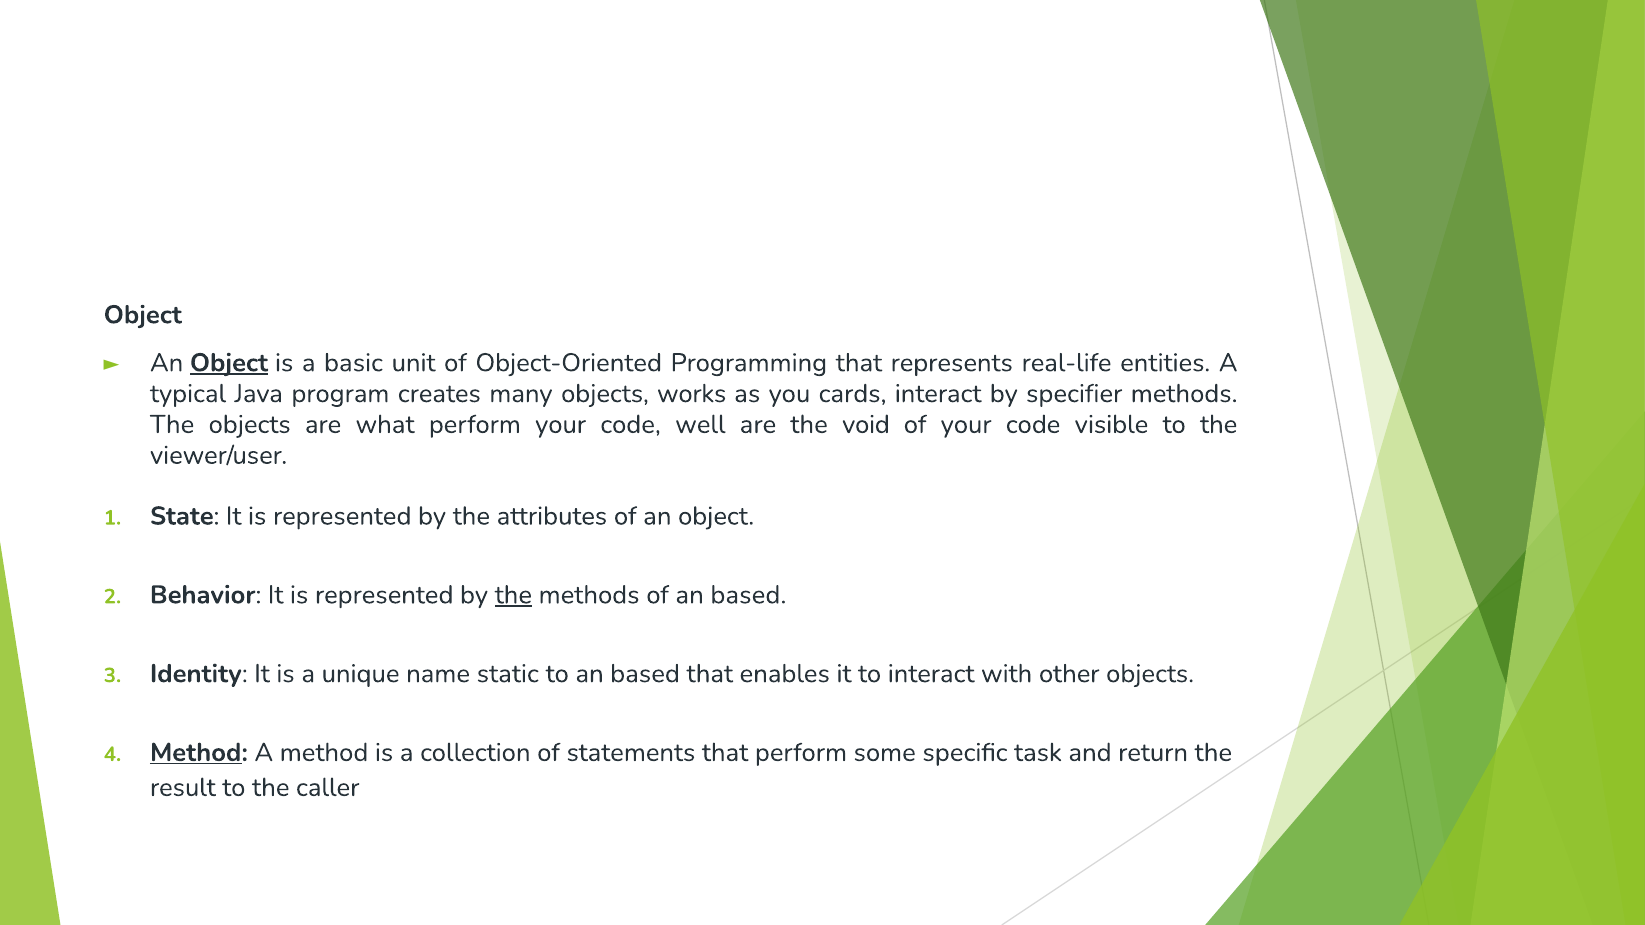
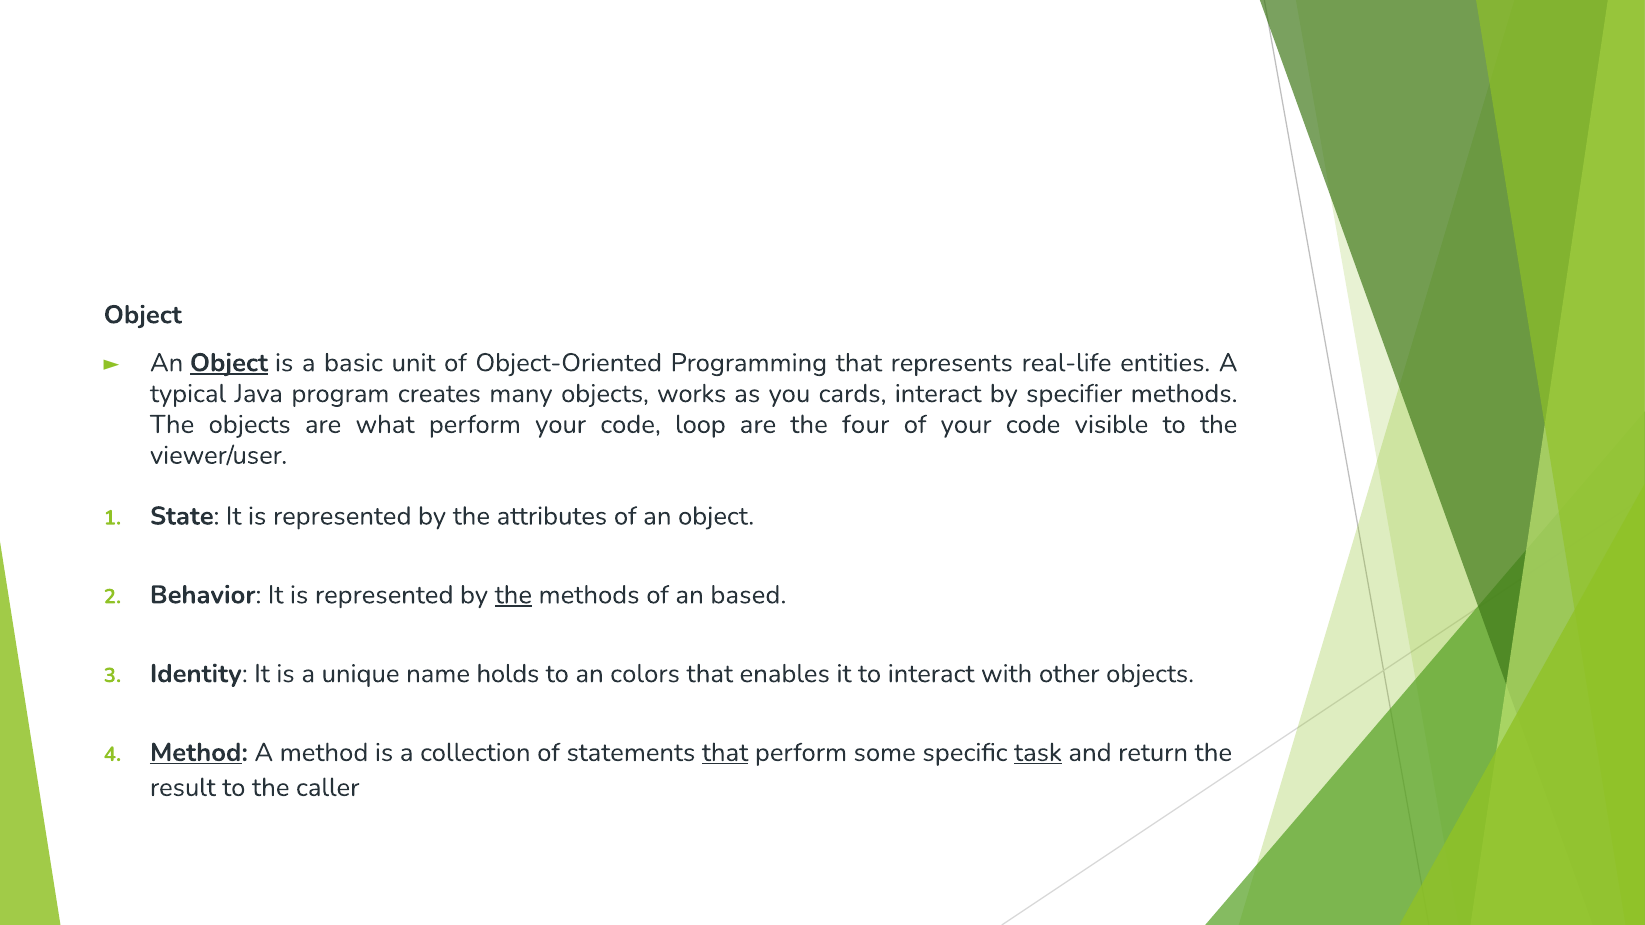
well: well -> loop
void: void -> four
static: static -> holds
to an based: based -> colors
that at (725, 753) underline: none -> present
task underline: none -> present
